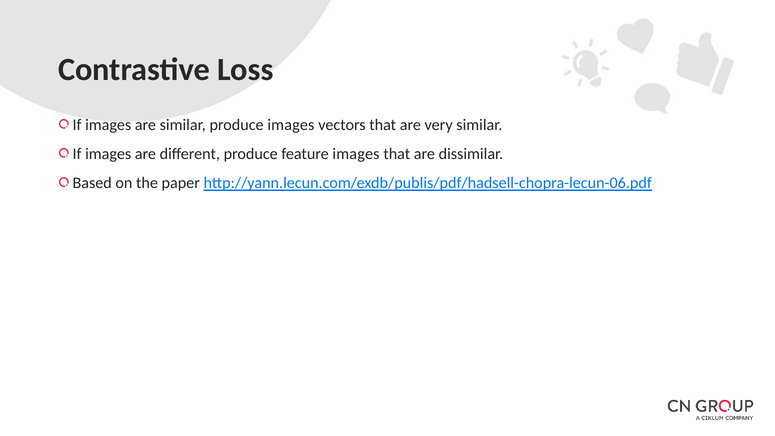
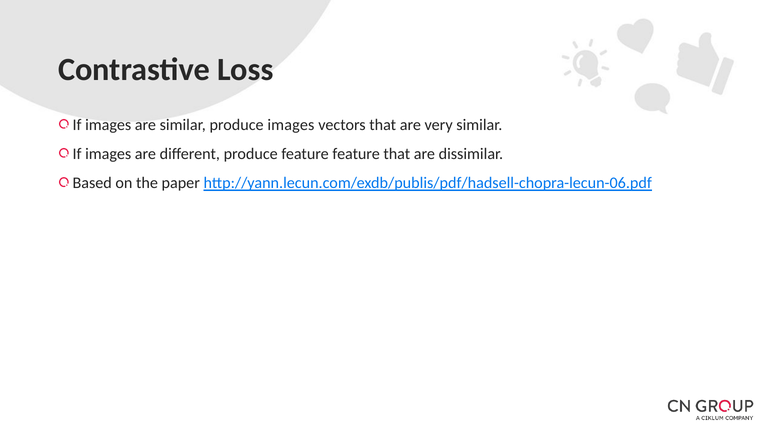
feature images: images -> feature
